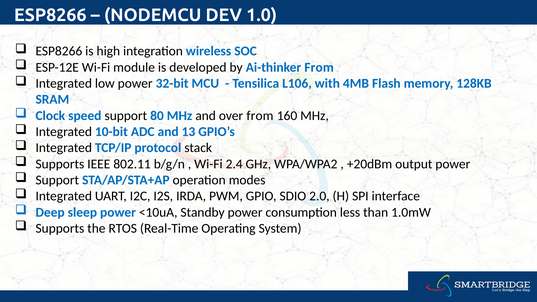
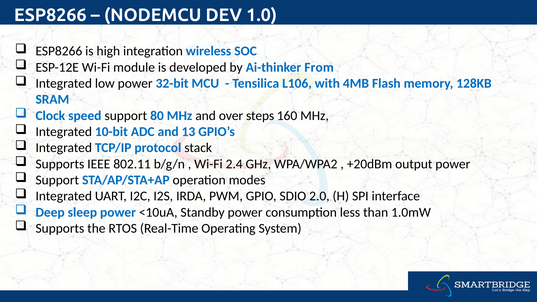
over from: from -> steps
